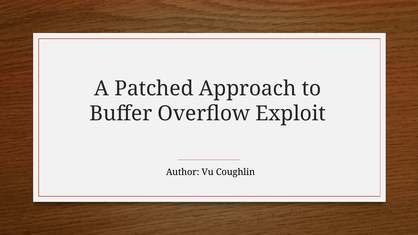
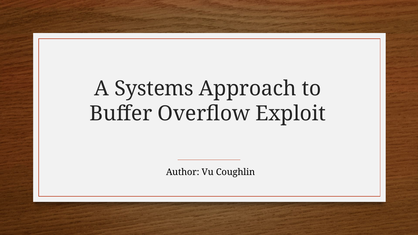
Patched: Patched -> Systems
